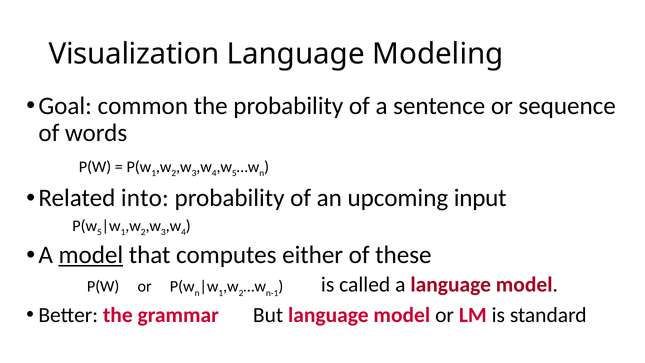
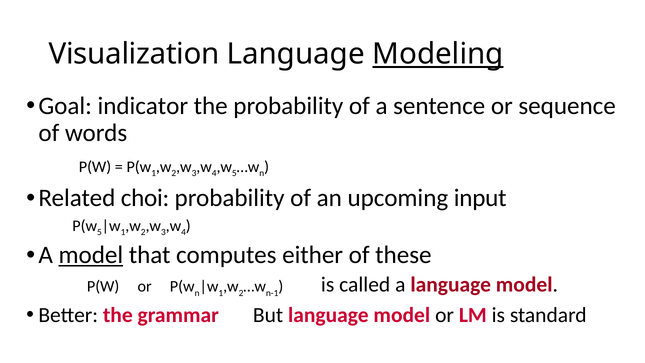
Modeling underline: none -> present
common: common -> indicator
into: into -> choi
